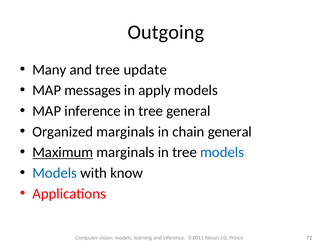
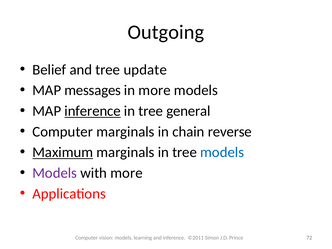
Many: Many -> Belief
in apply: apply -> more
inference at (93, 111) underline: none -> present
Organized at (63, 132): Organized -> Computer
chain general: general -> reverse
Models at (55, 173) colour: blue -> purple
with know: know -> more
